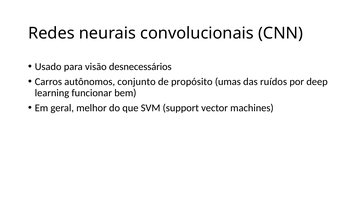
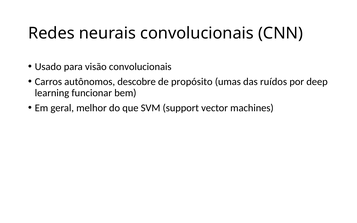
visão desnecessários: desnecessários -> convolucionais
conjunto: conjunto -> descobre
